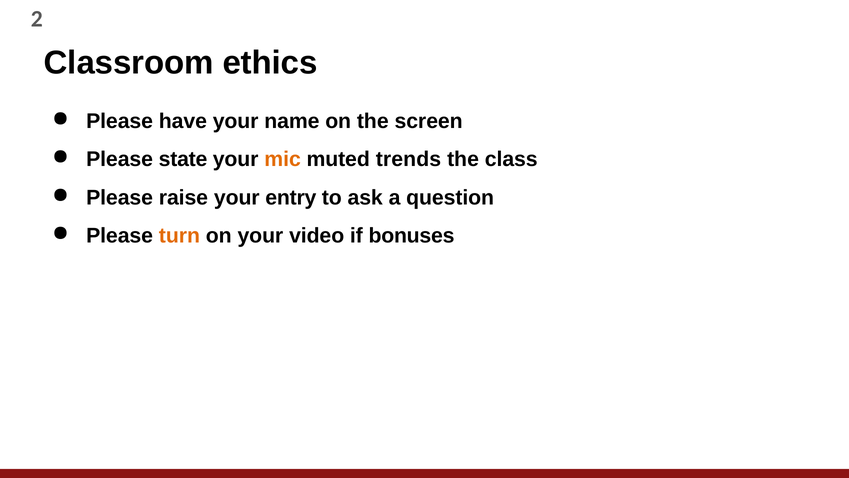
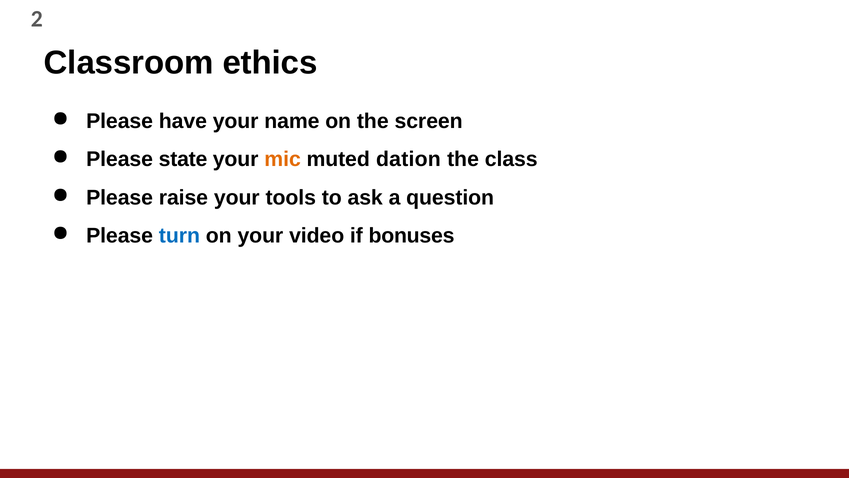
trends: trends -> dation
entry: entry -> tools
turn colour: orange -> blue
